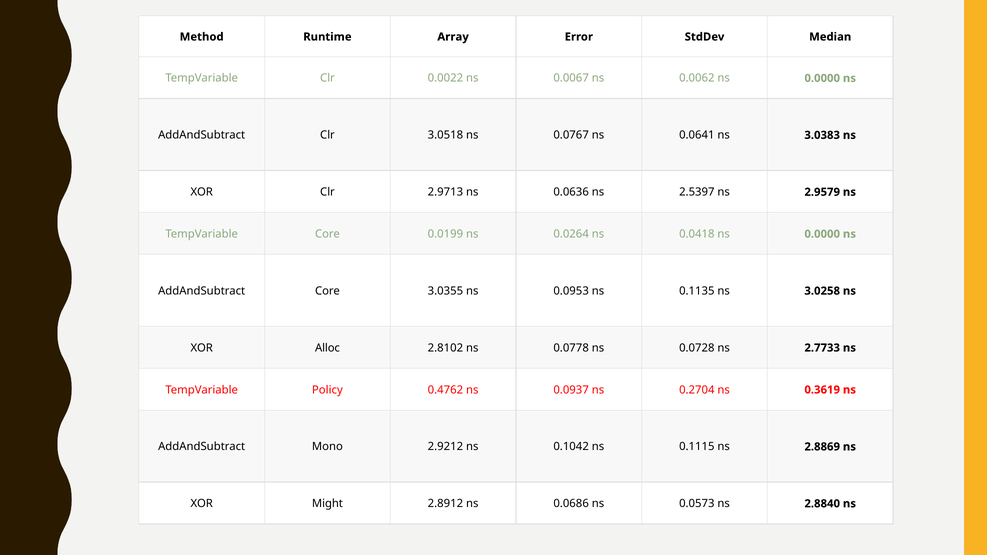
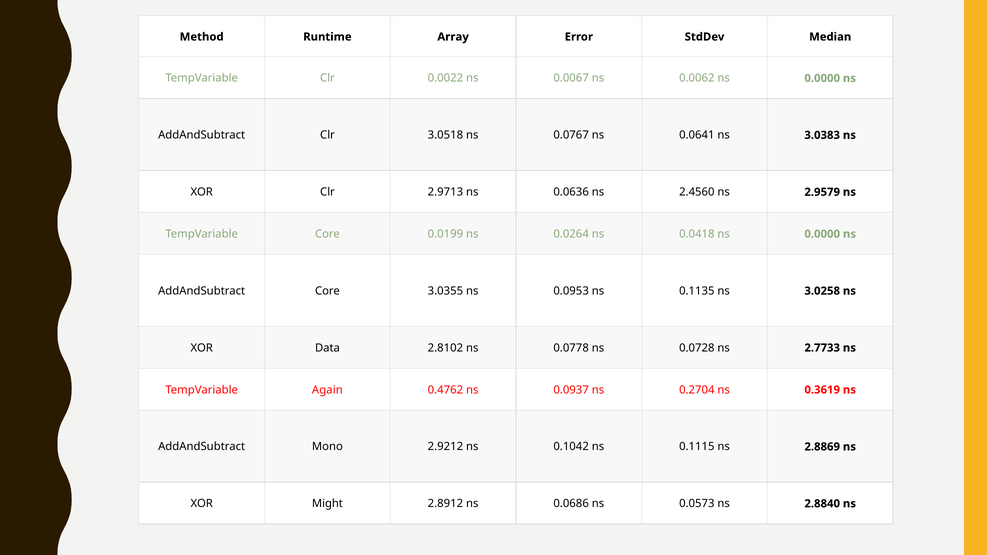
2.5397: 2.5397 -> 2.4560
Alloc: Alloc -> Data
Policy: Policy -> Again
